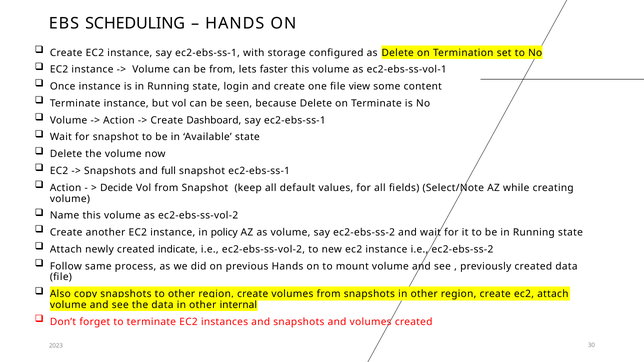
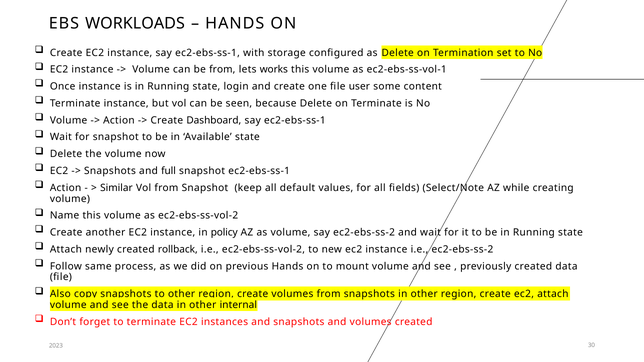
SCHEDULING: SCHEDULING -> WORKLOADS
faster: faster -> works
view: view -> user
Decide: Decide -> Similar
indicate: indicate -> rollback
